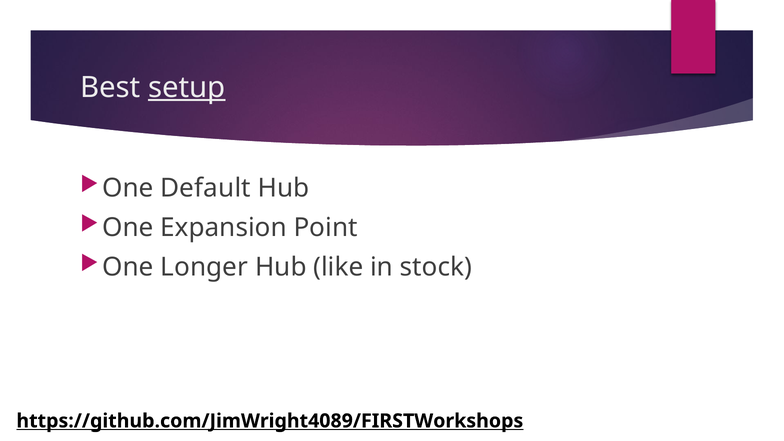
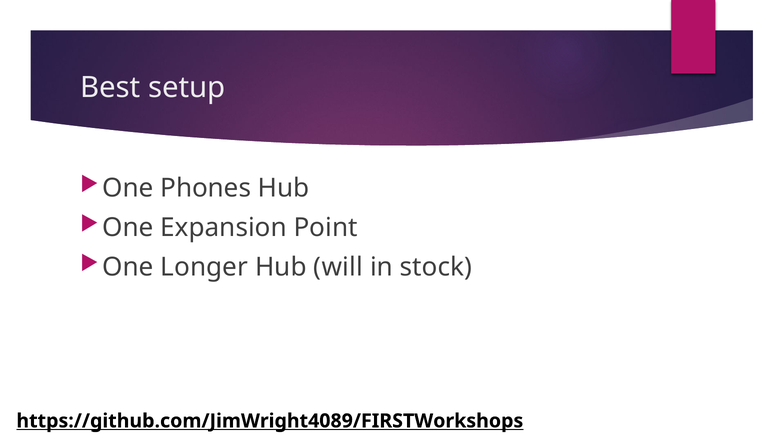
setup underline: present -> none
Default: Default -> Phones
like: like -> will
